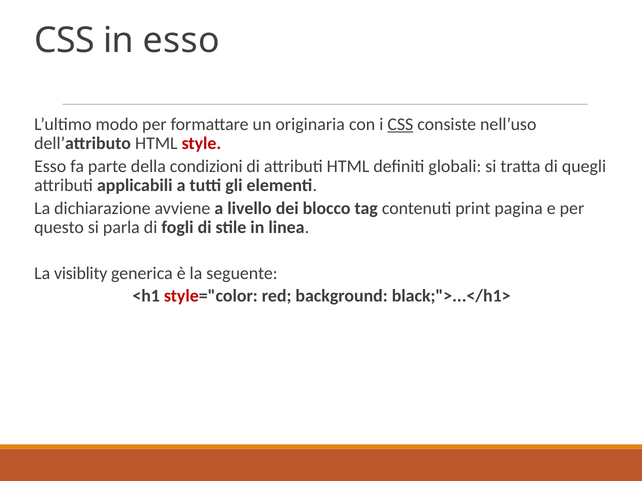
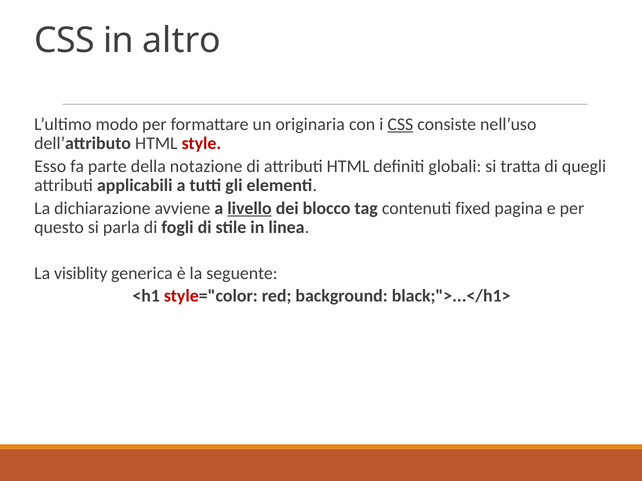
in esso: esso -> altro
condizioni: condizioni -> notazione
livello underline: none -> present
print: print -> fixed
